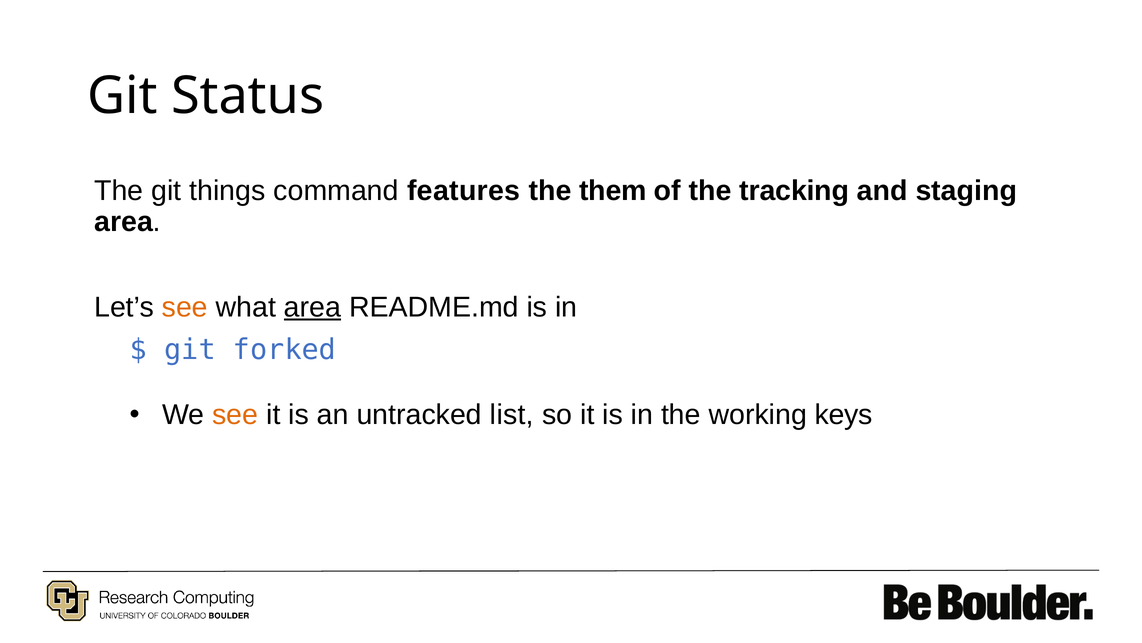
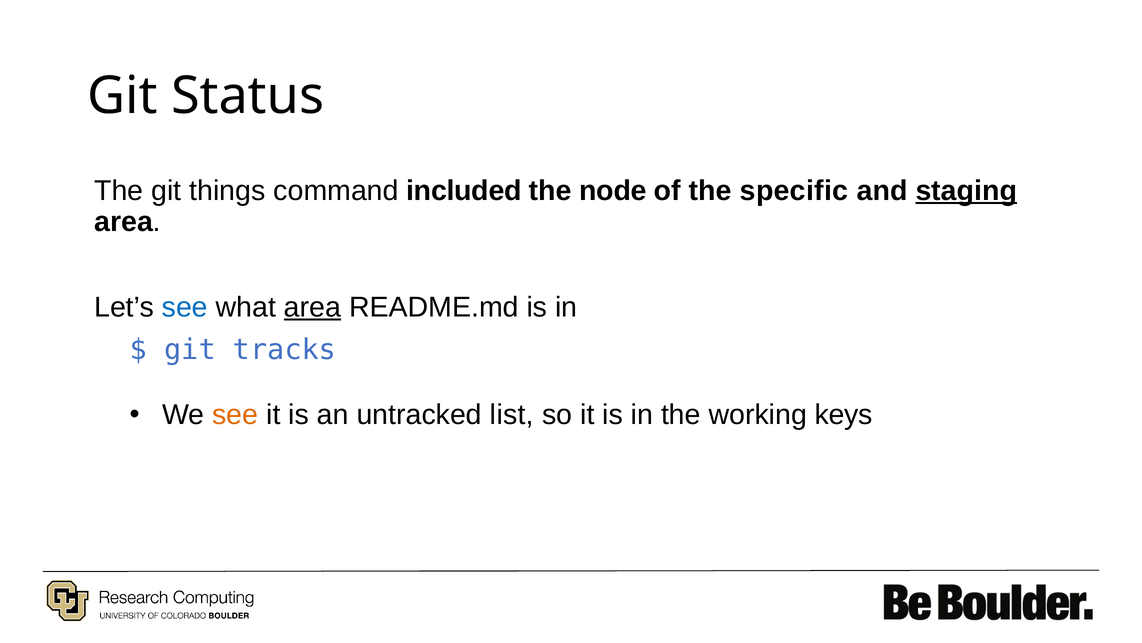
features: features -> included
them: them -> node
tracking: tracking -> specific
staging underline: none -> present
see at (185, 307) colour: orange -> blue
forked: forked -> tracks
